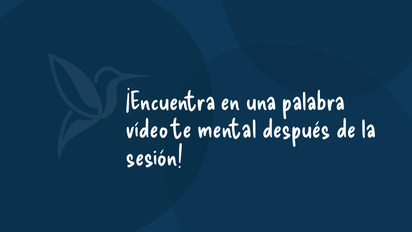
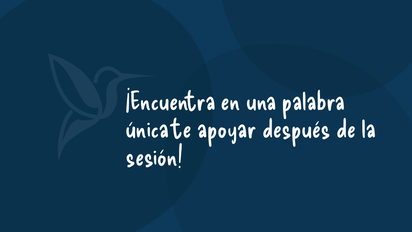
vídeo: vídeo -> única
mental: mental -> apoyar
